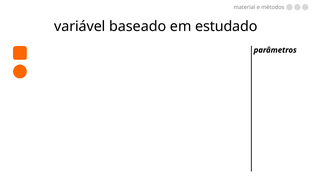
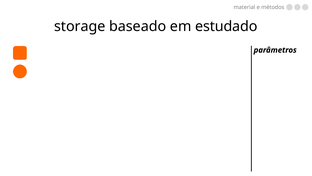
variável: variável -> storage
